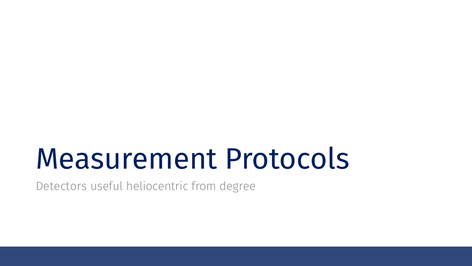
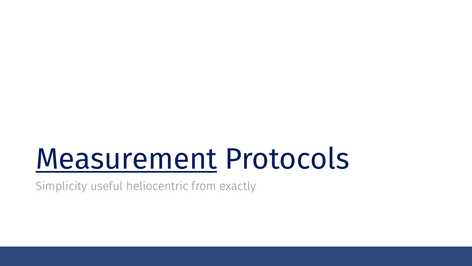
Measurement underline: none -> present
Detectors: Detectors -> Simplicity
degree: degree -> exactly
